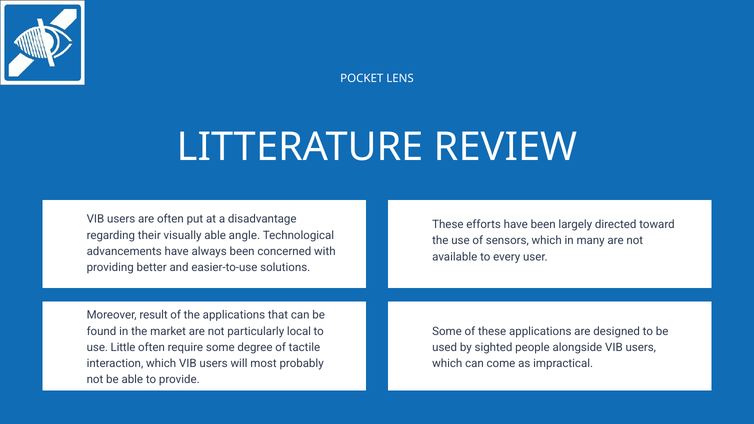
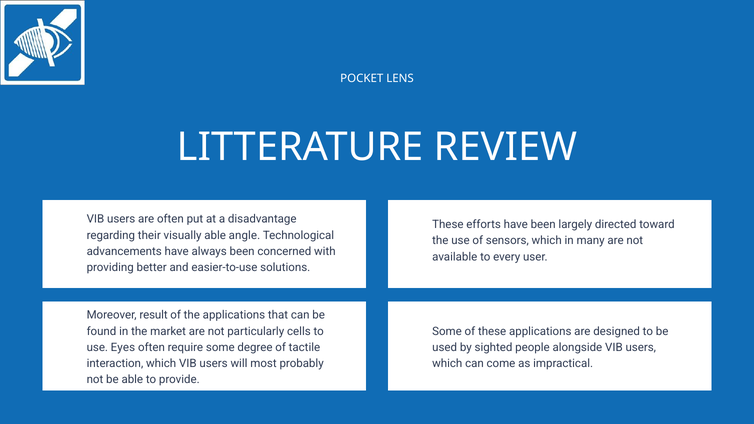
local: local -> cells
Little: Little -> Eyes
